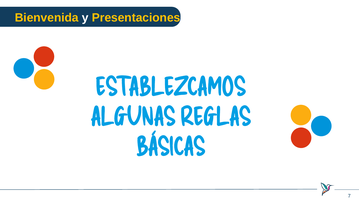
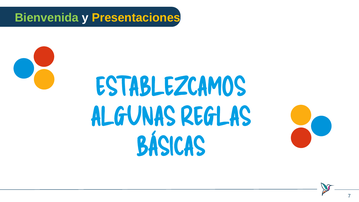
Bienvenida colour: yellow -> light green
